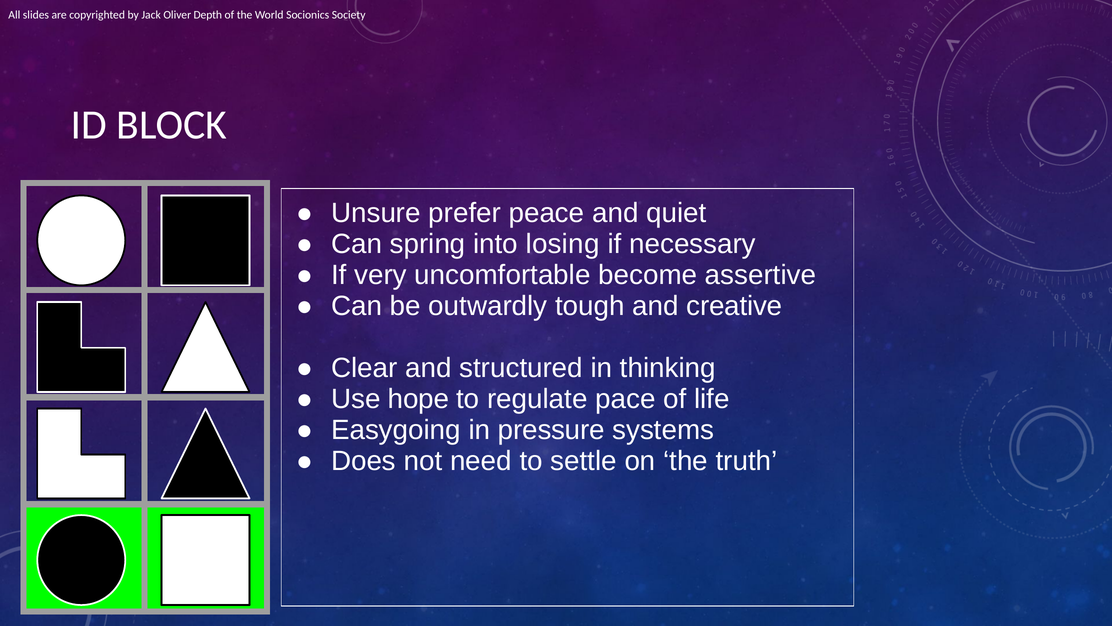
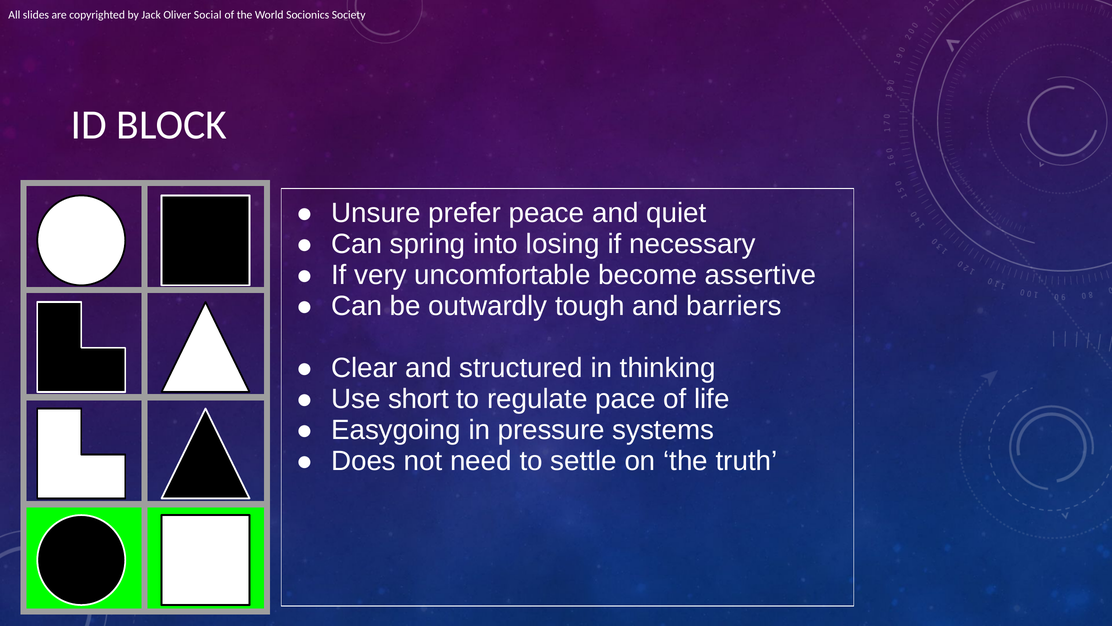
Depth: Depth -> Social
creative: creative -> barriers
hope: hope -> short
